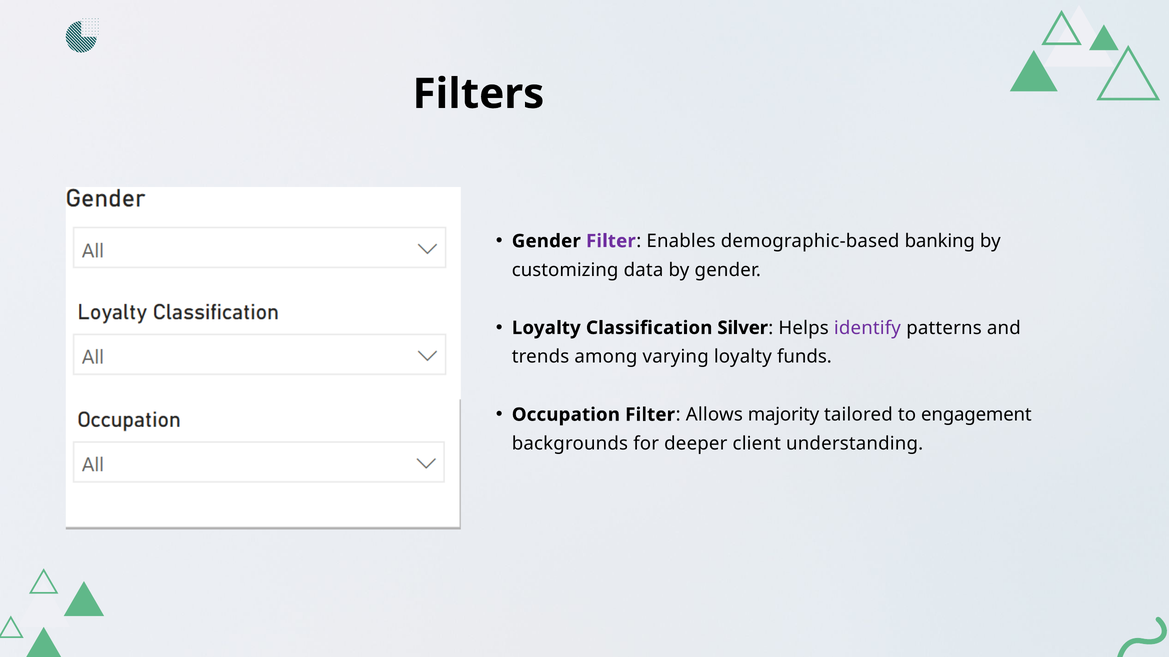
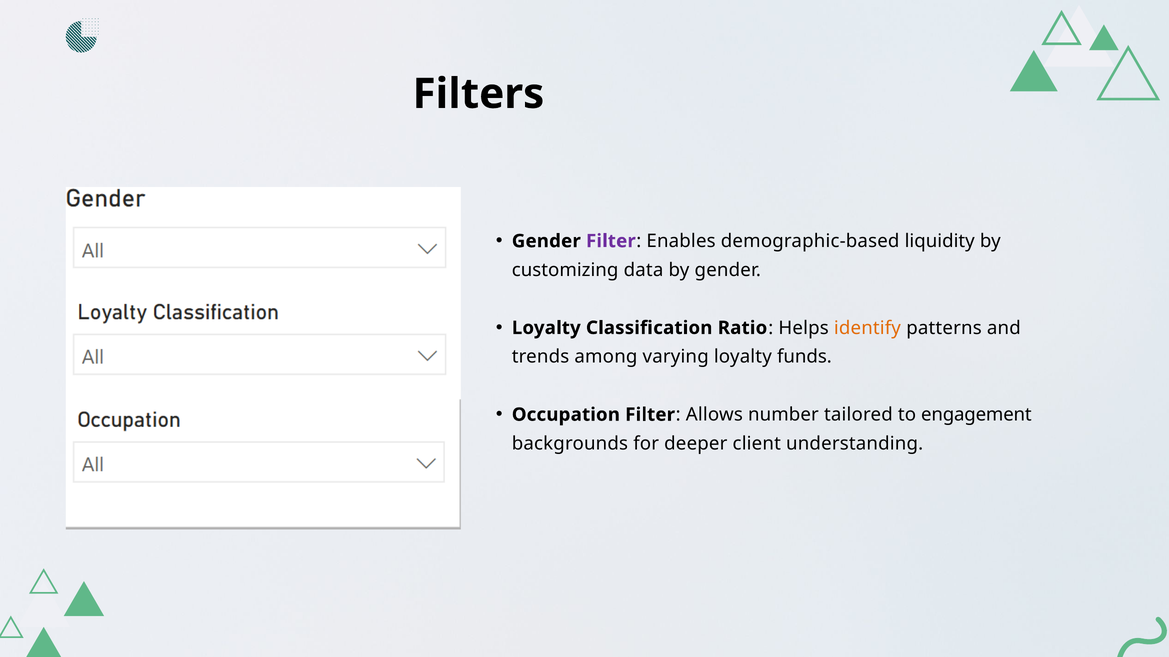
banking: banking -> liquidity
Silver: Silver -> Ratio
identify colour: purple -> orange
majority: majority -> number
